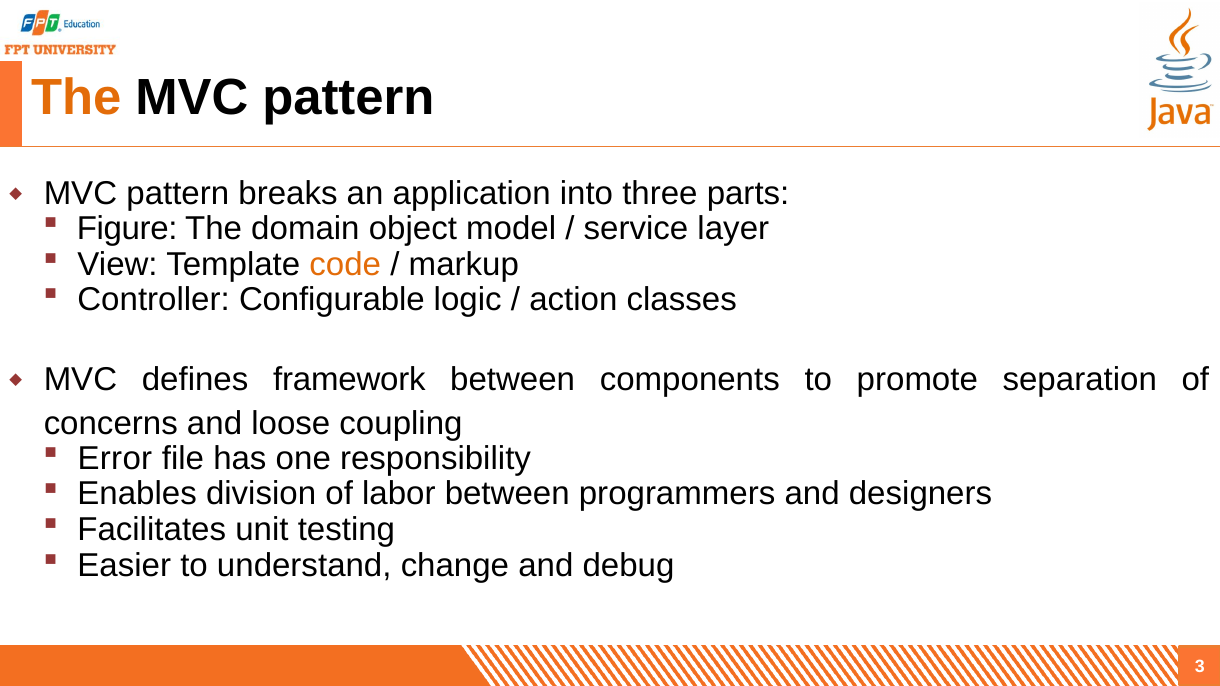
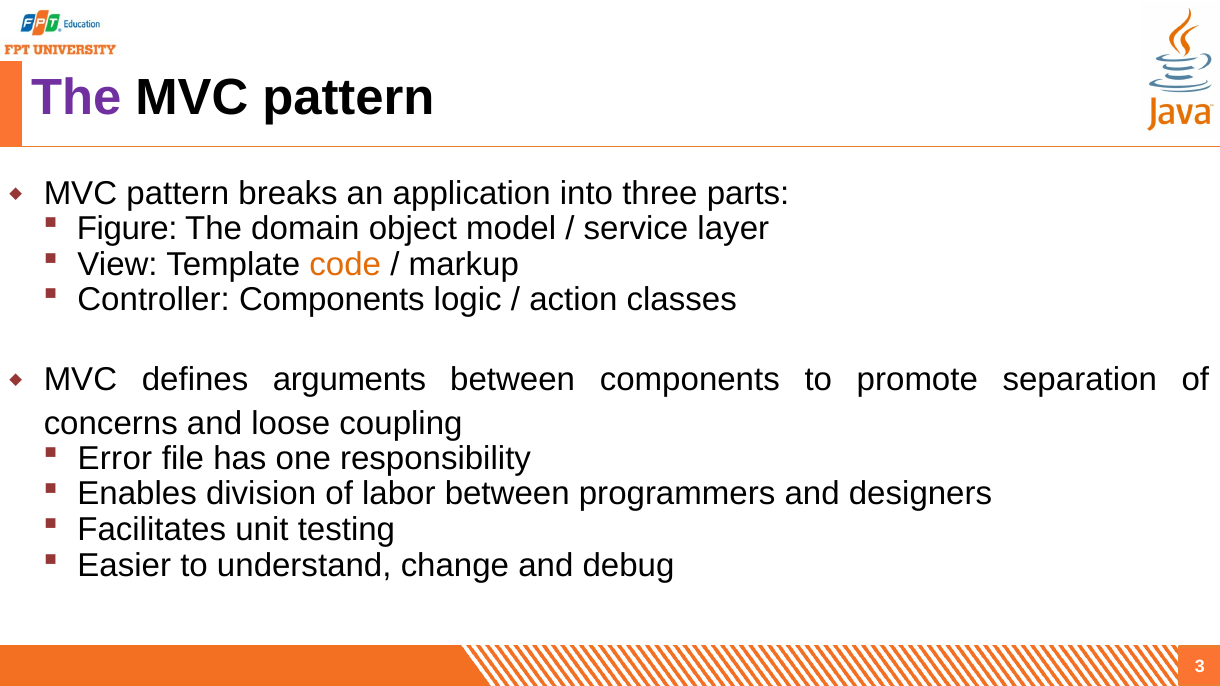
The at (76, 98) colour: orange -> purple
Controller Configurable: Configurable -> Components
framework: framework -> arguments
